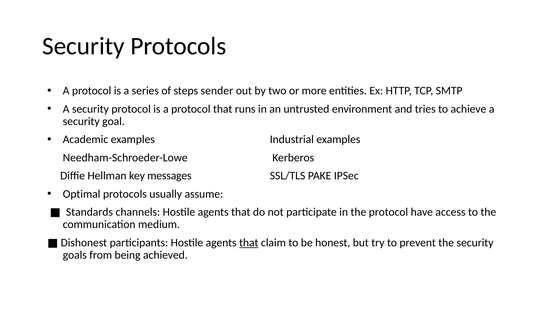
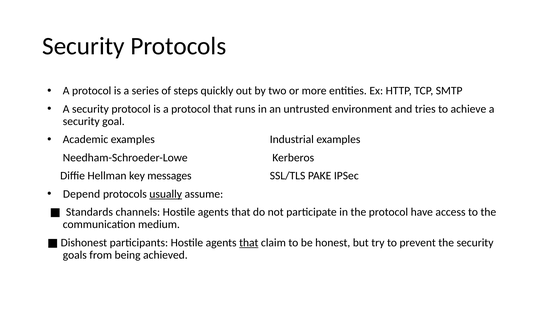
sender: sender -> quickly
Optimal: Optimal -> Depend
usually underline: none -> present
